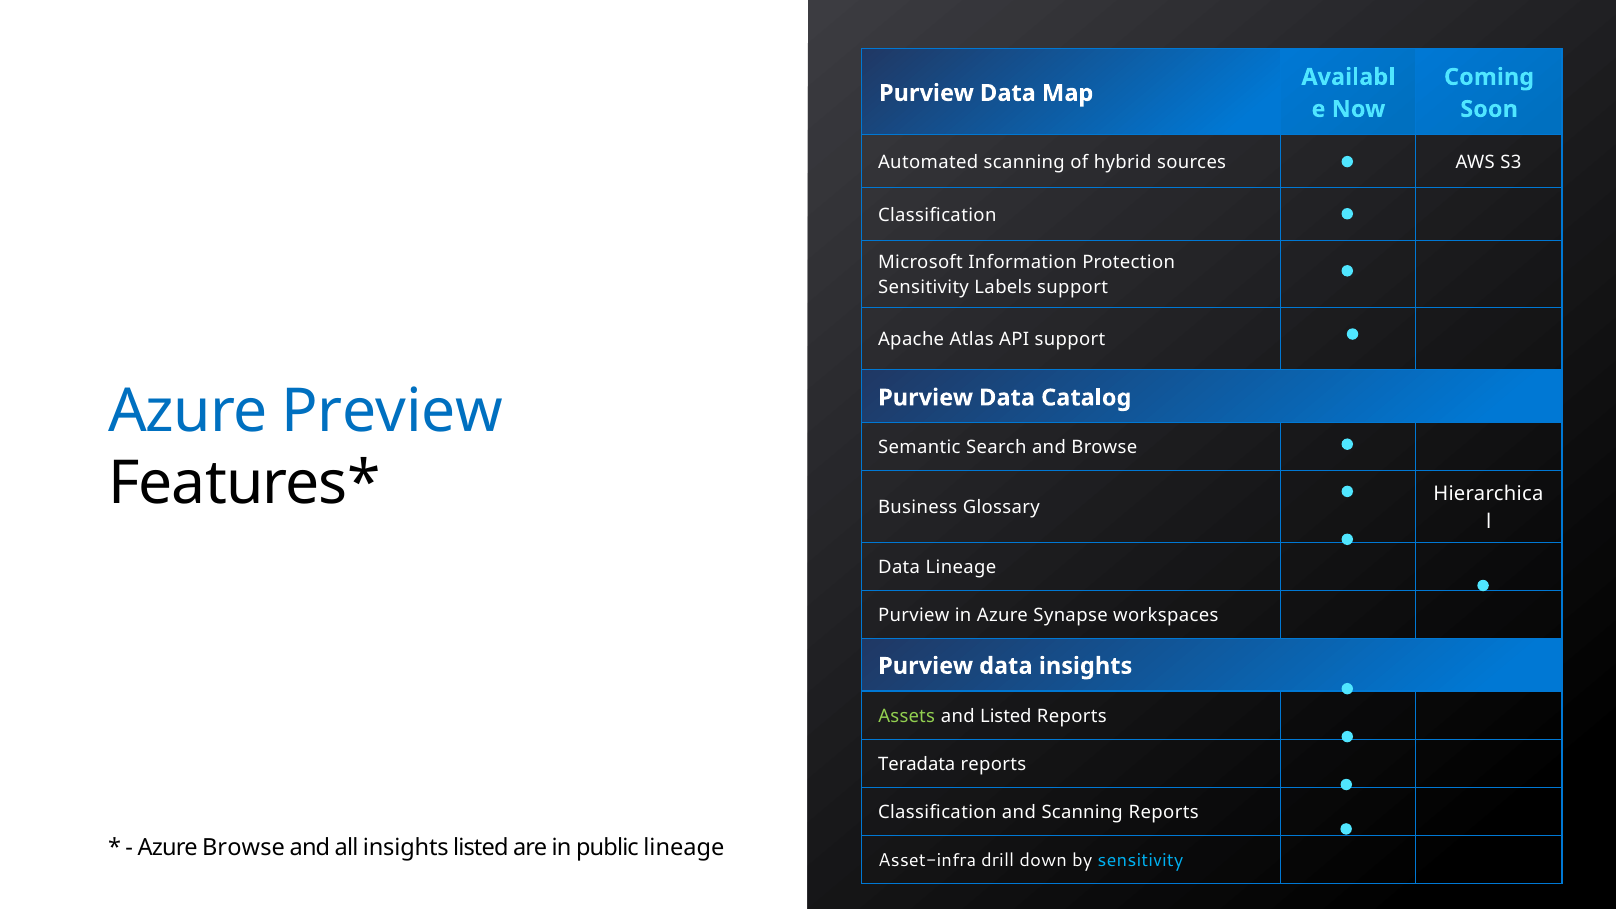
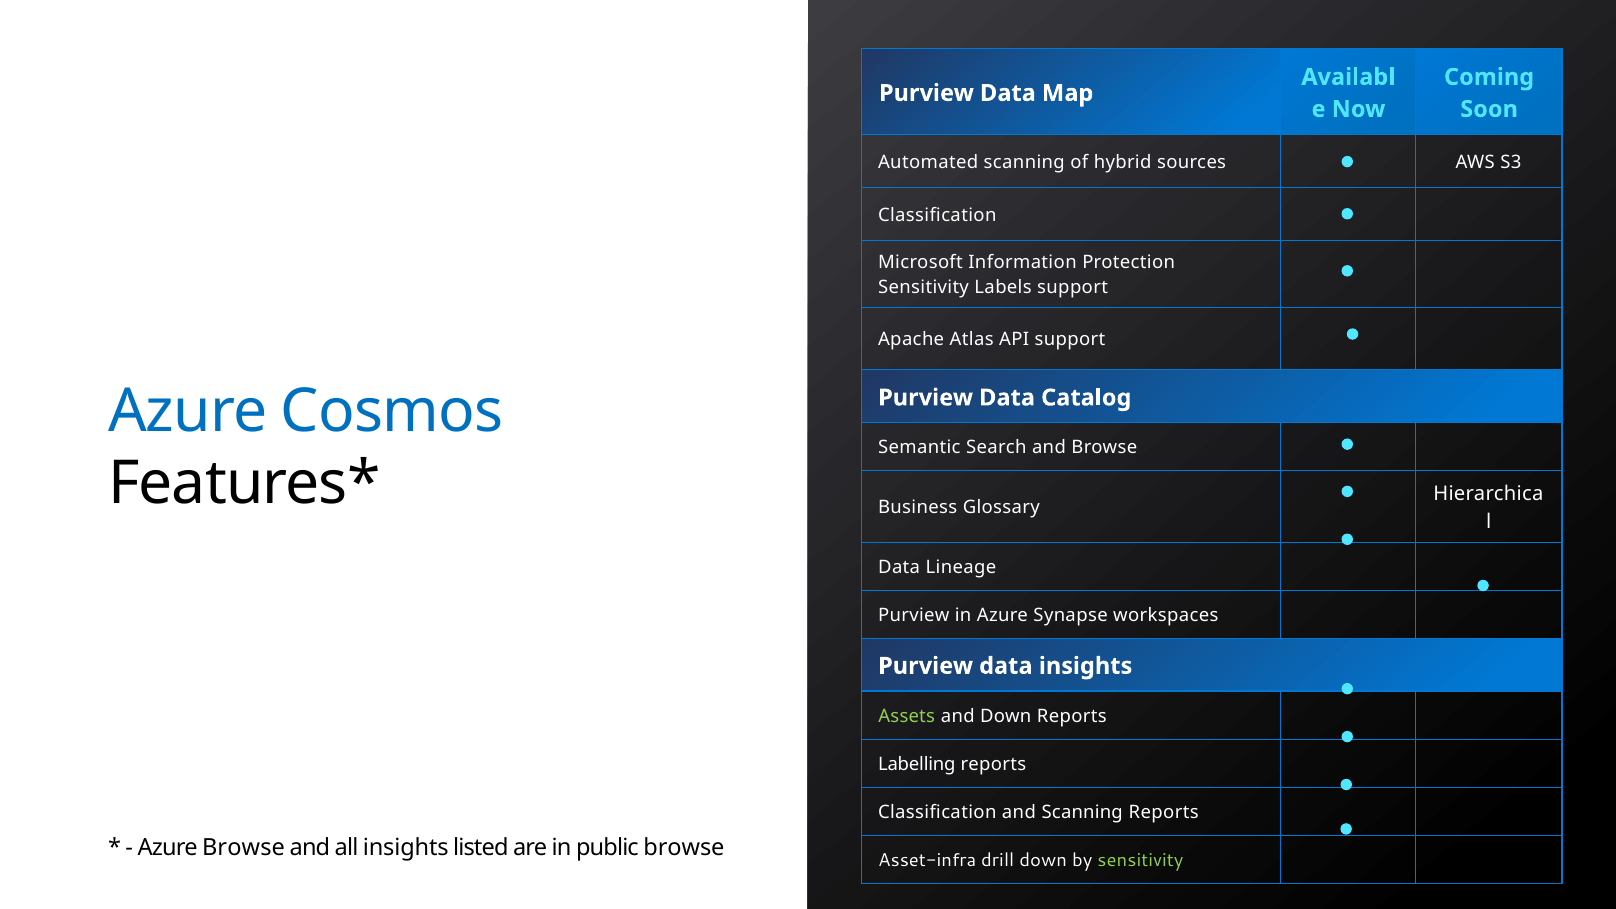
Preview: Preview -> Cosmos
and Listed: Listed -> Down
Teradata: Teradata -> Labelling
public lineage: lineage -> browse
sensitivity at (1140, 860) colour: light blue -> light green
